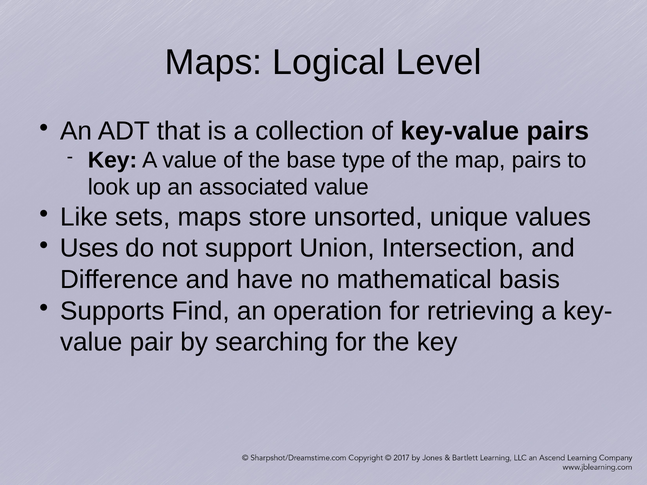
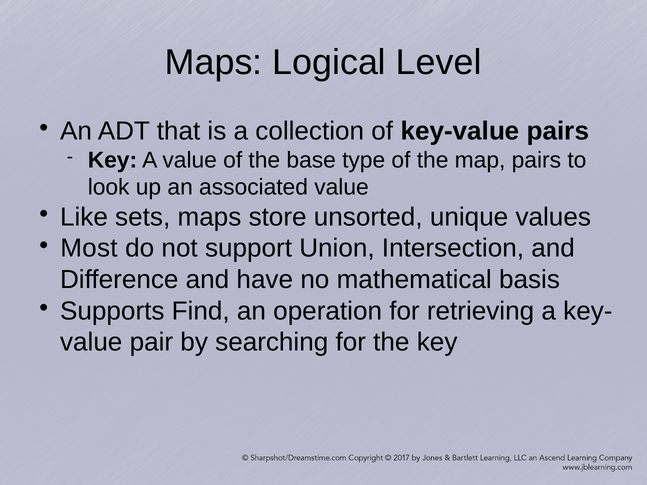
Uses: Uses -> Most
